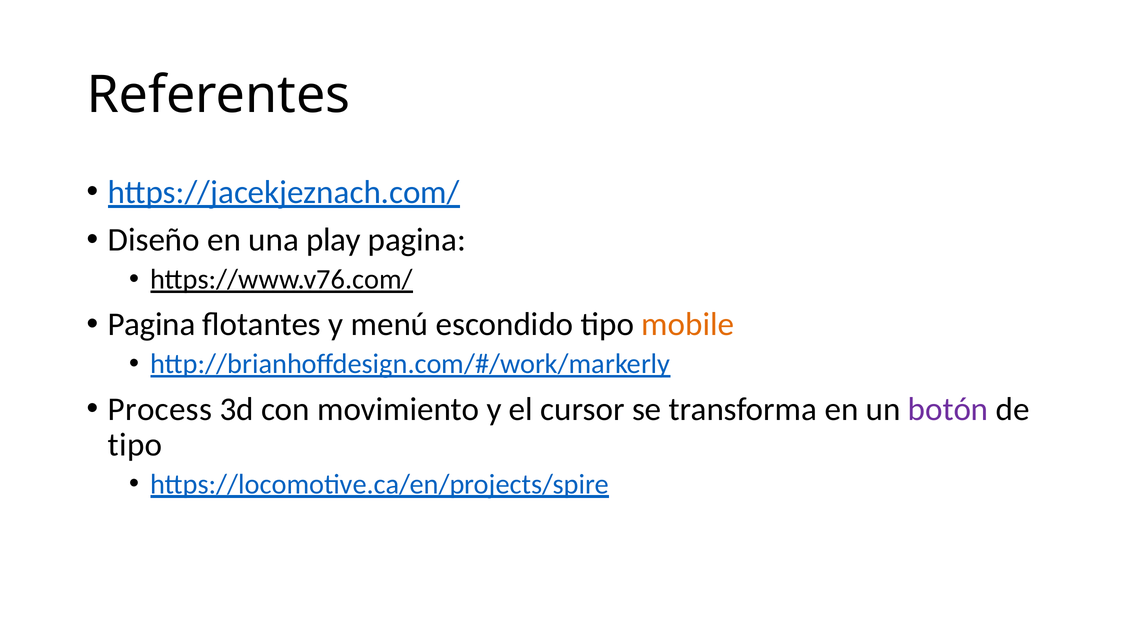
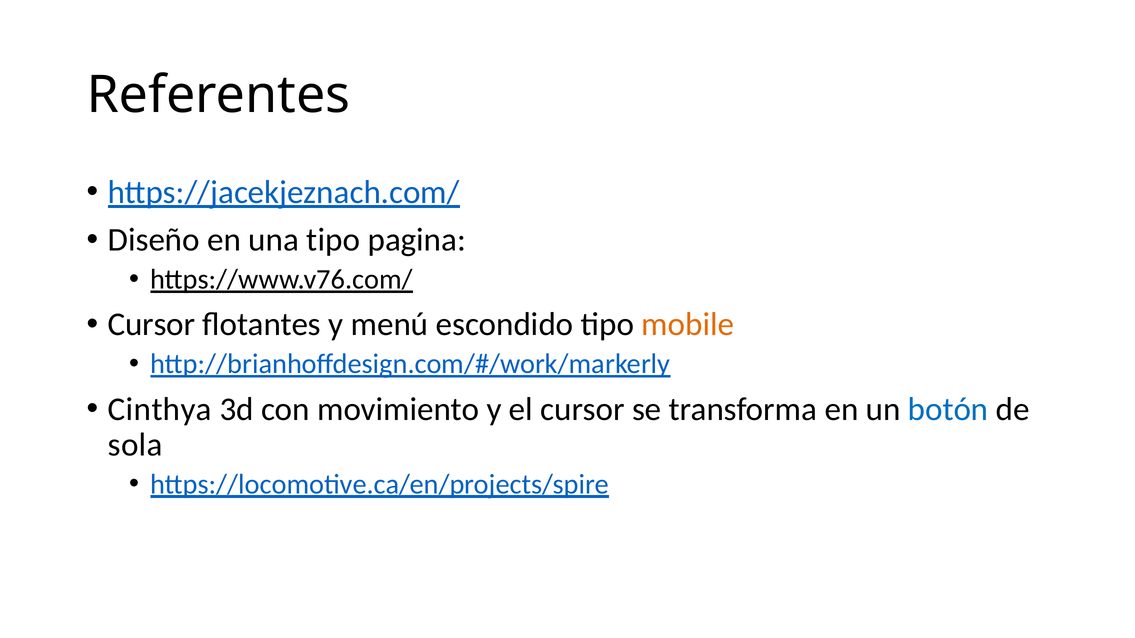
una play: play -> tipo
Pagina at (152, 325): Pagina -> Cursor
Process: Process -> Cinthya
botón colour: purple -> blue
tipo at (135, 445): tipo -> sola
